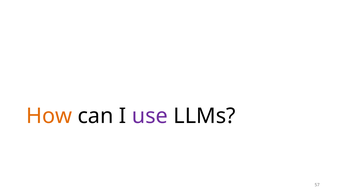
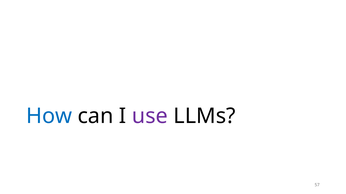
How colour: orange -> blue
